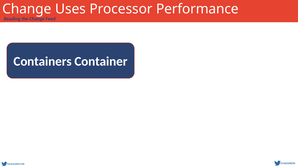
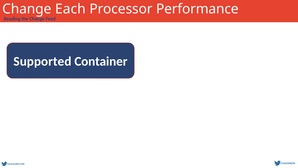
Uses: Uses -> Each
Containers: Containers -> Supported
